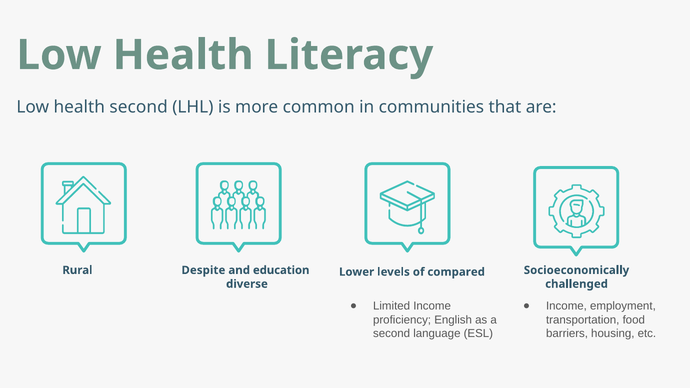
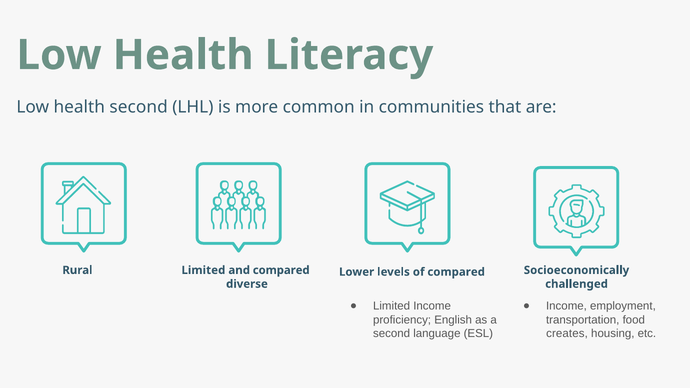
Rural Despite: Despite -> Limited
and education: education -> compared
barriers: barriers -> creates
